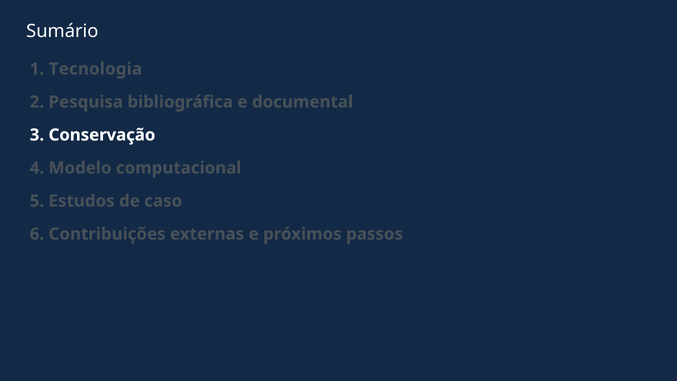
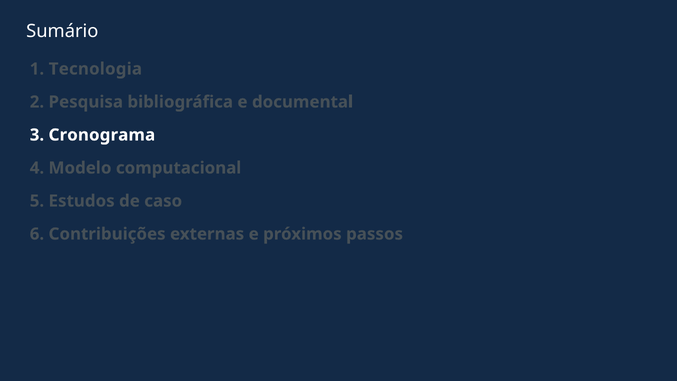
Conservação: Conservação -> Cronograma
